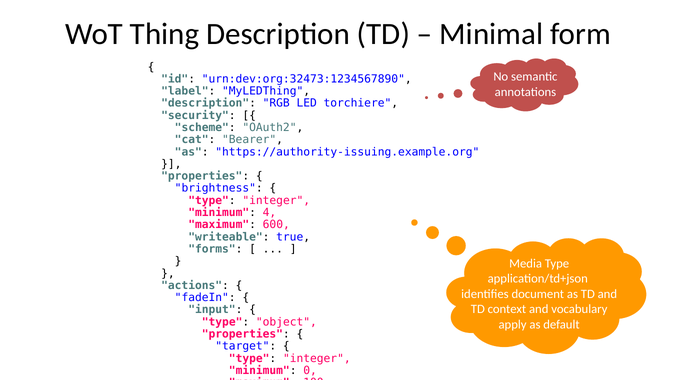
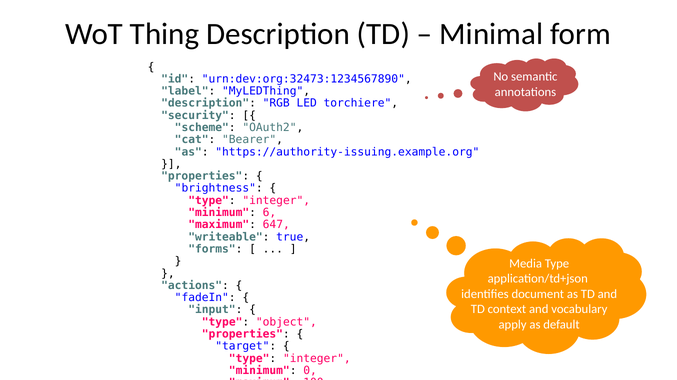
4: 4 -> 6
600: 600 -> 647
